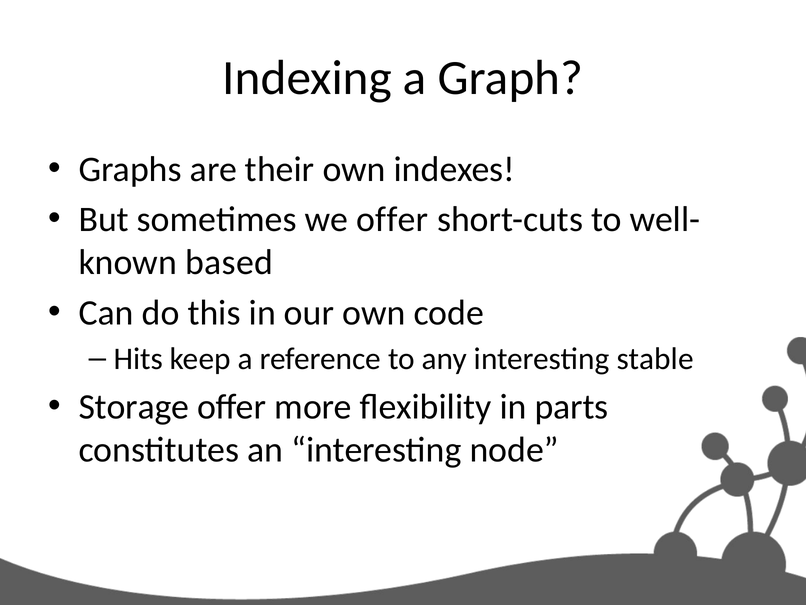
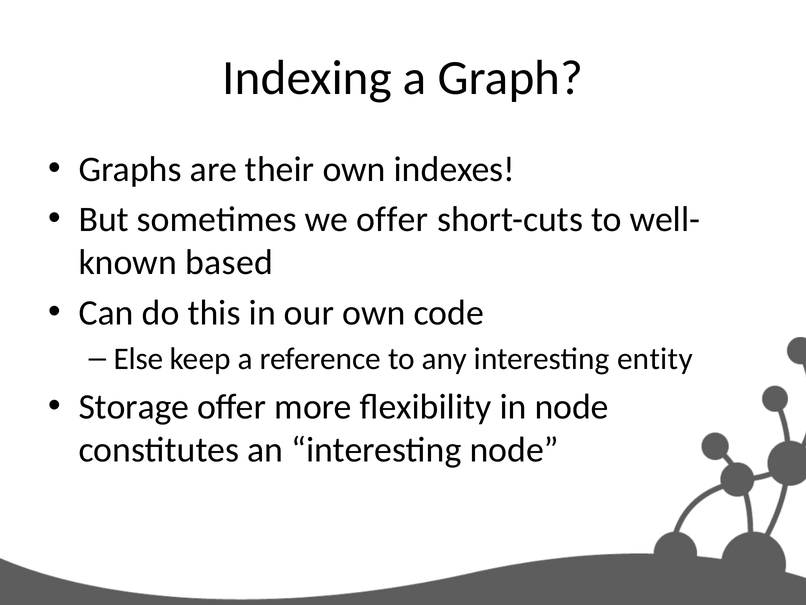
Hits: Hits -> Else
stable: stable -> entity
in parts: parts -> node
